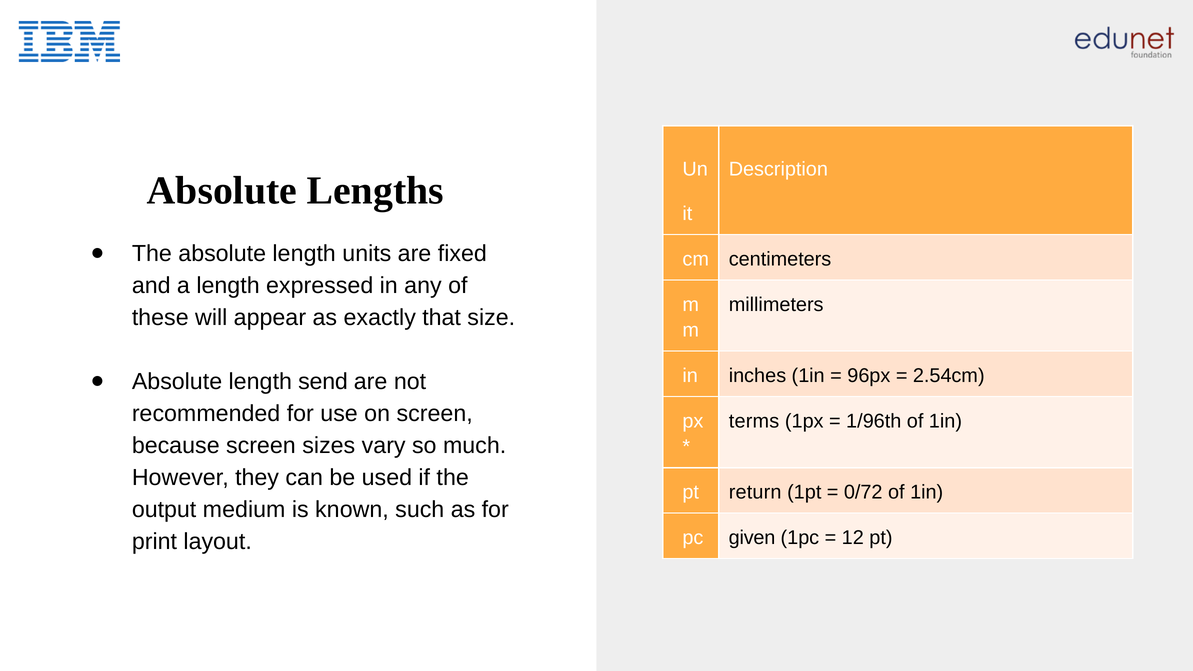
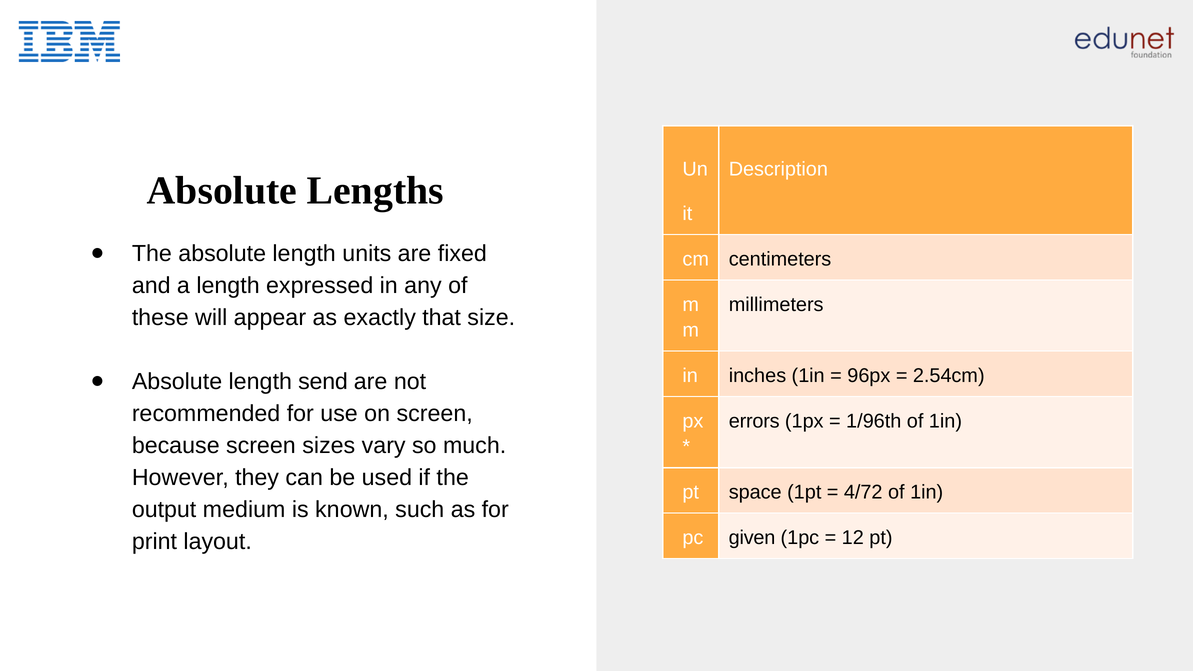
terms: terms -> errors
return: return -> space
0/72: 0/72 -> 4/72
